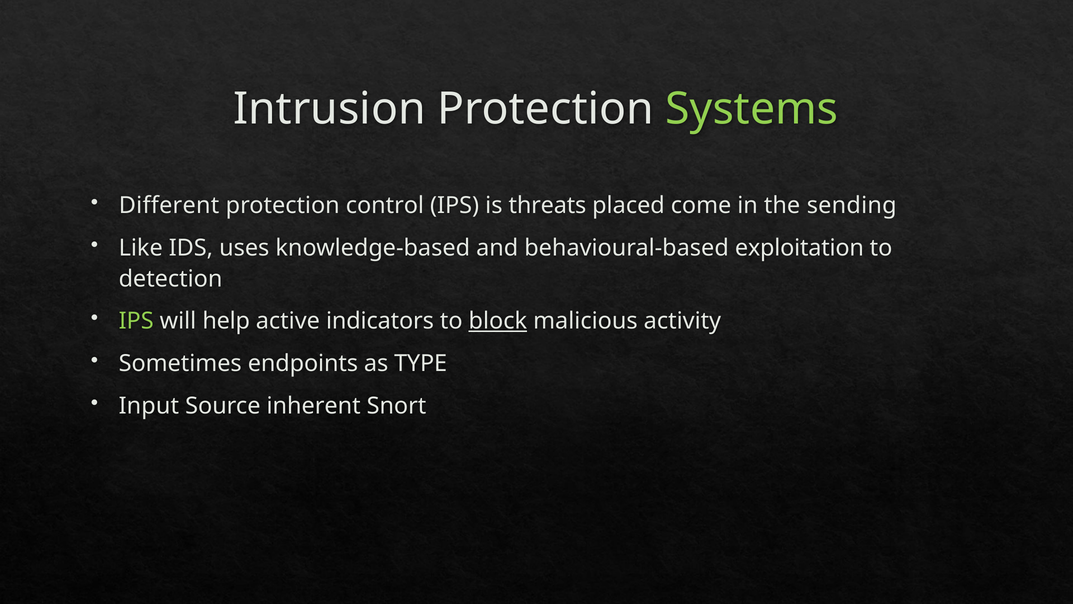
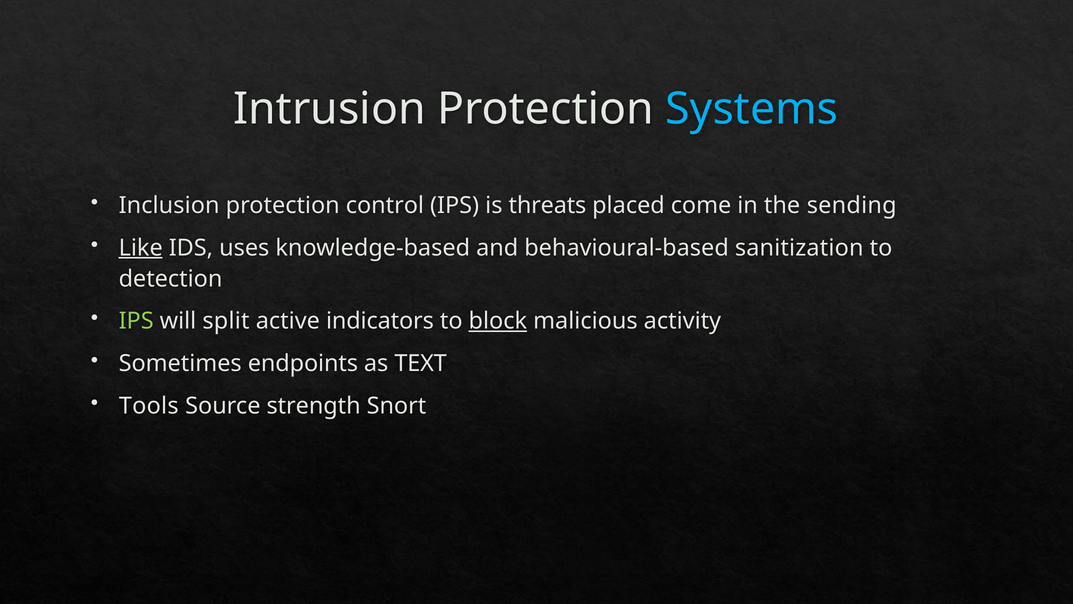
Systems colour: light green -> light blue
Different: Different -> Inclusion
Like underline: none -> present
exploitation: exploitation -> sanitization
help: help -> split
TYPE: TYPE -> TEXT
Input: Input -> Tools
inherent: inherent -> strength
